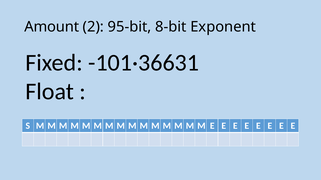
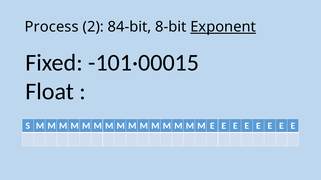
Amount: Amount -> Process
95-bit: 95-bit -> 84-bit
Exponent underline: none -> present
-101·36631: -101·36631 -> -101·00015
